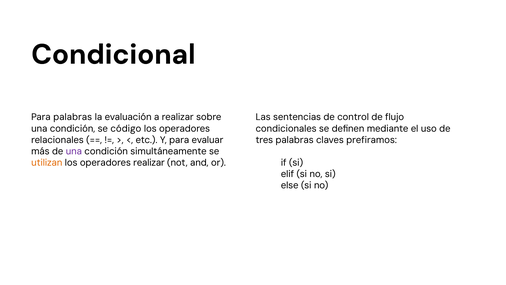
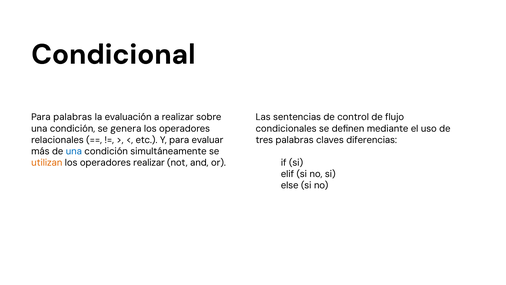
código: código -> genera
prefiramos: prefiramos -> diferencias
una at (74, 151) colour: purple -> blue
